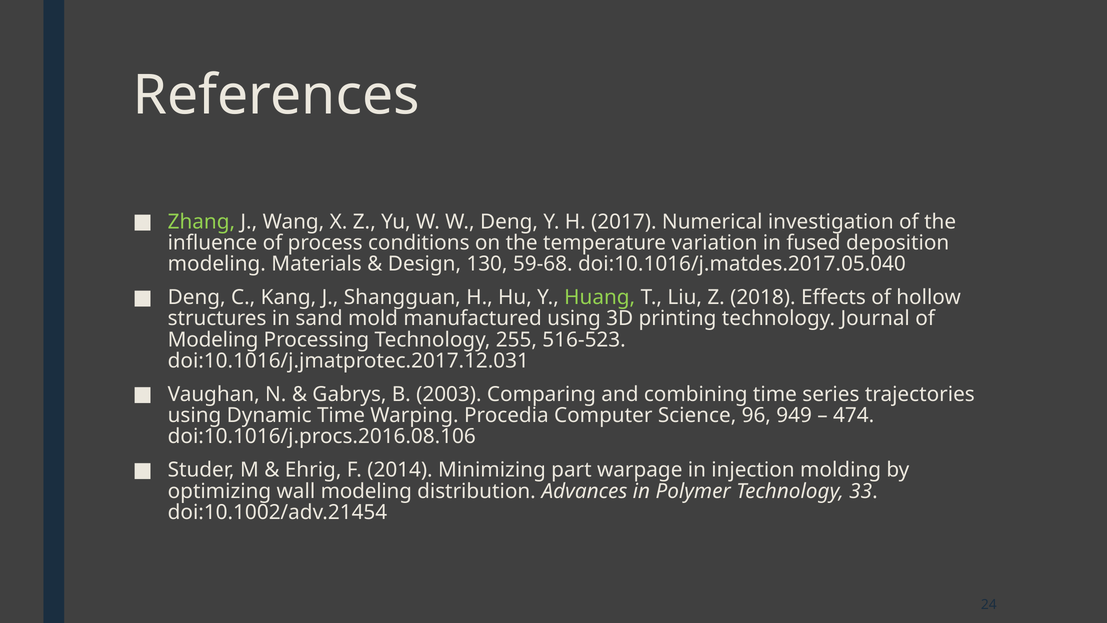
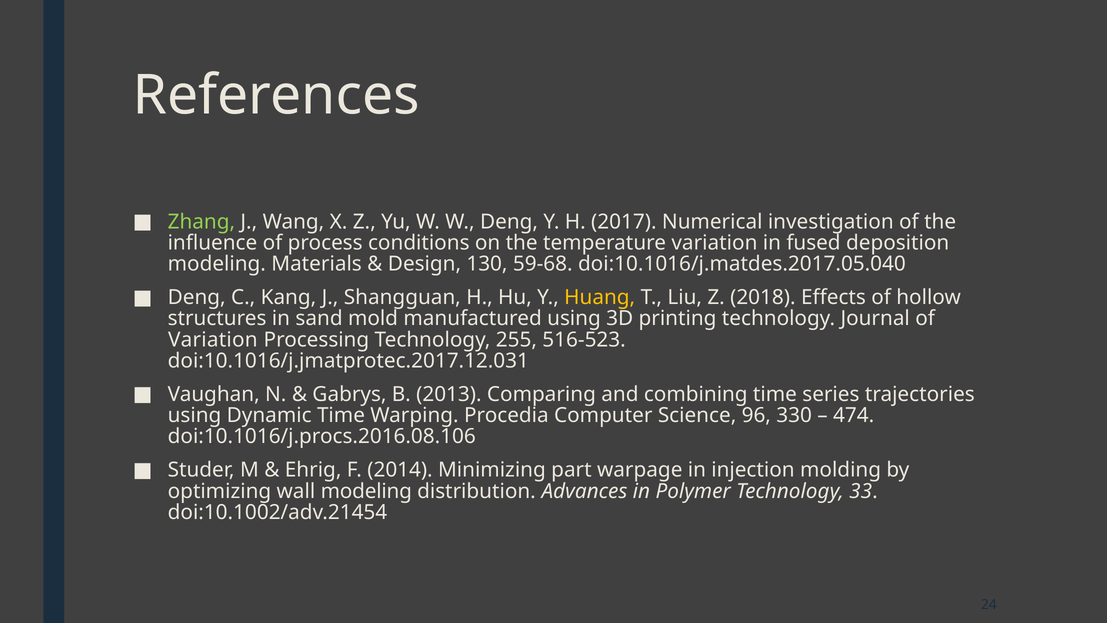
Huang colour: light green -> yellow
Modeling at (213, 340): Modeling -> Variation
2003: 2003 -> 2013
949: 949 -> 330
